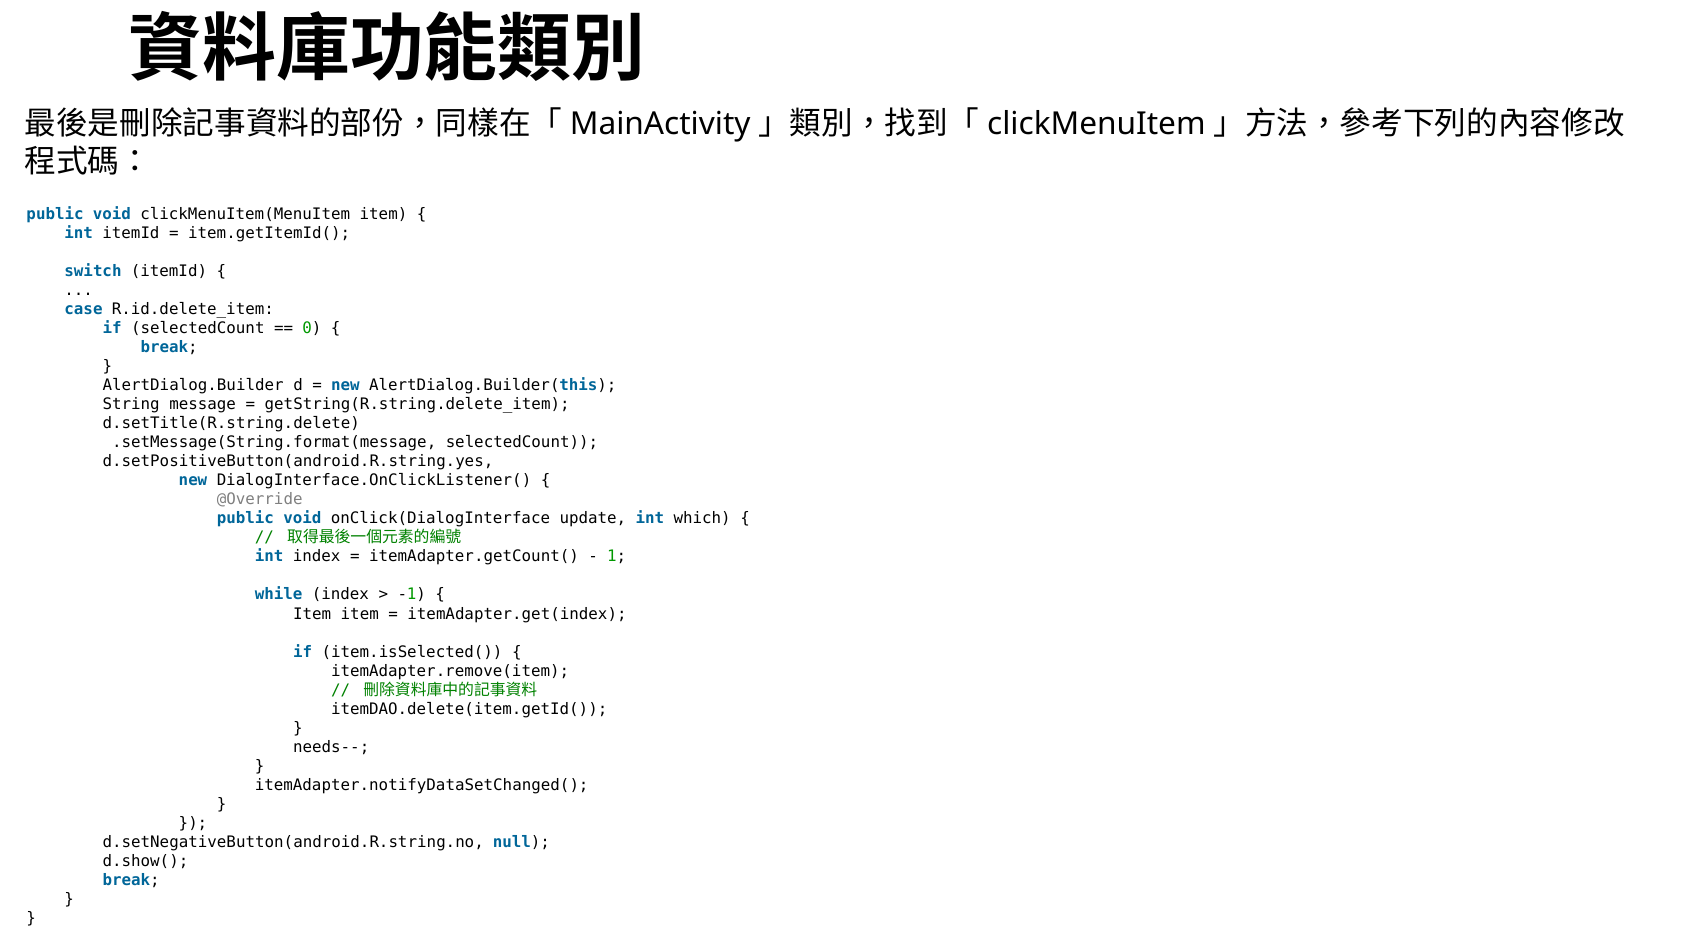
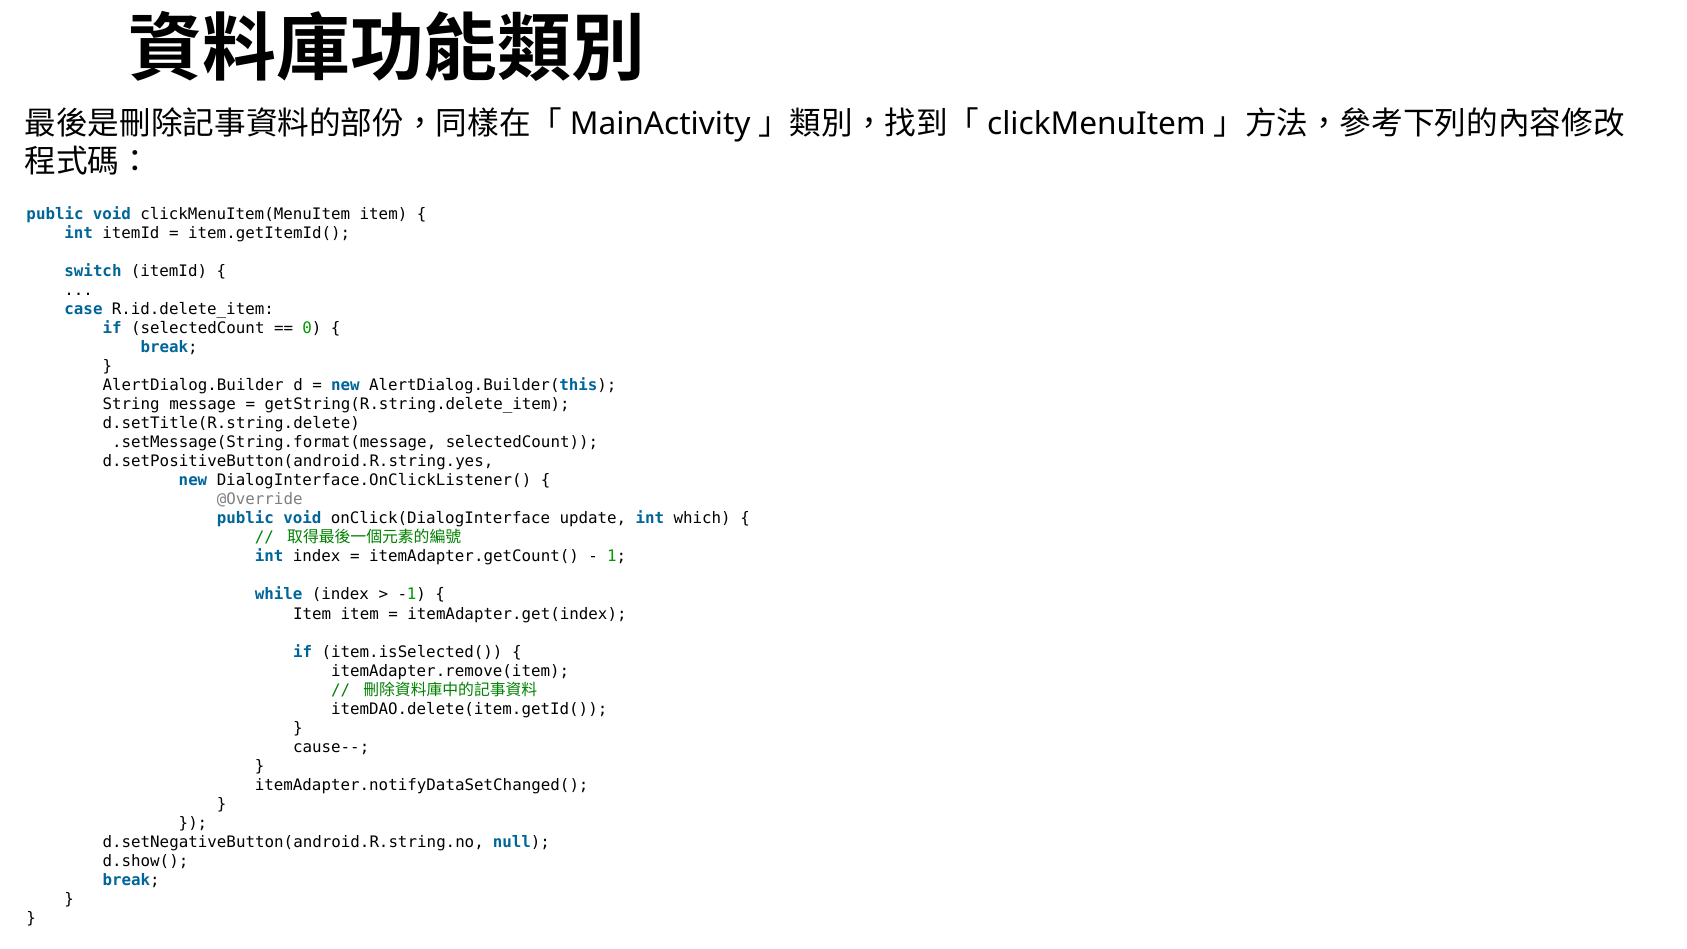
needs--: needs-- -> cause--
